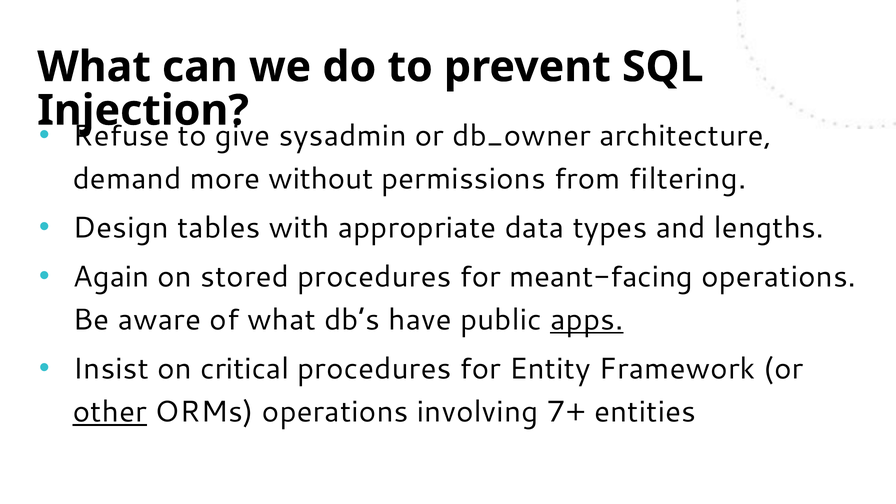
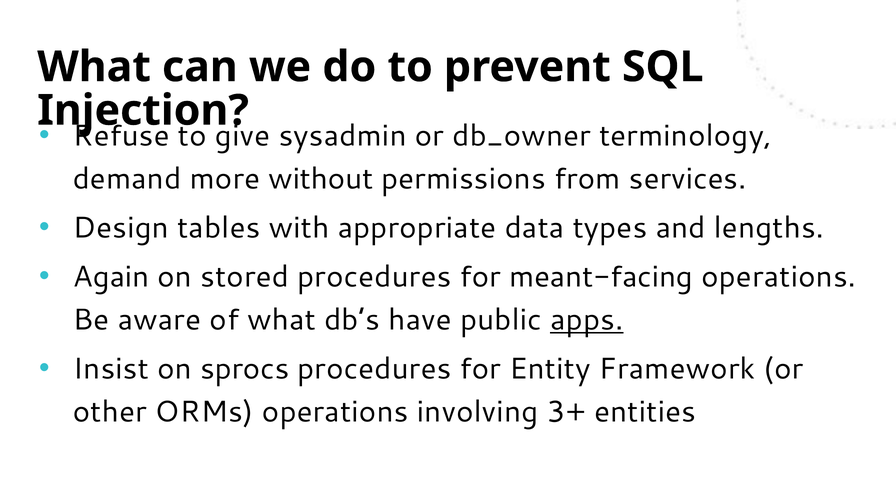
architecture: architecture -> terminology
filtering: filtering -> services
critical: critical -> sprocs
other underline: present -> none
7+: 7+ -> 3+
